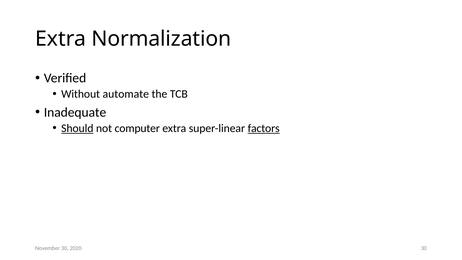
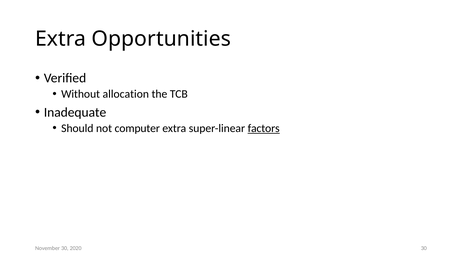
Normalization: Normalization -> Opportunities
automate: automate -> allocation
Should underline: present -> none
